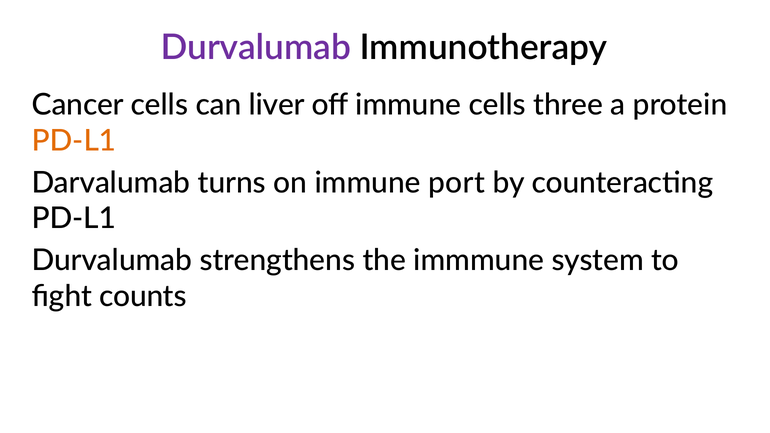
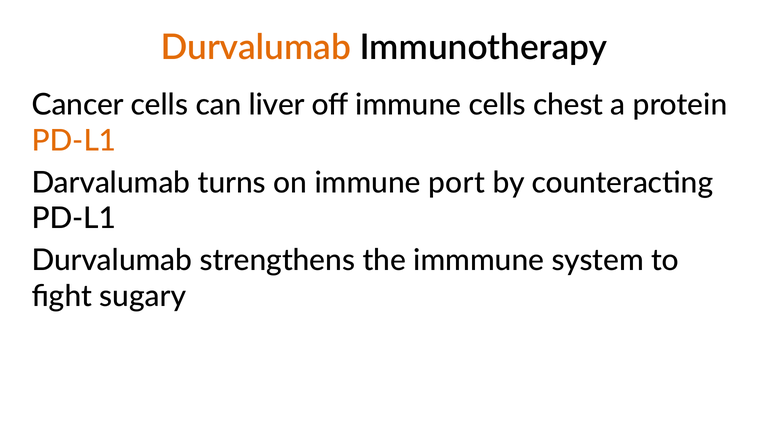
Durvalumab at (256, 48) colour: purple -> orange
three: three -> chest
counts: counts -> sugary
